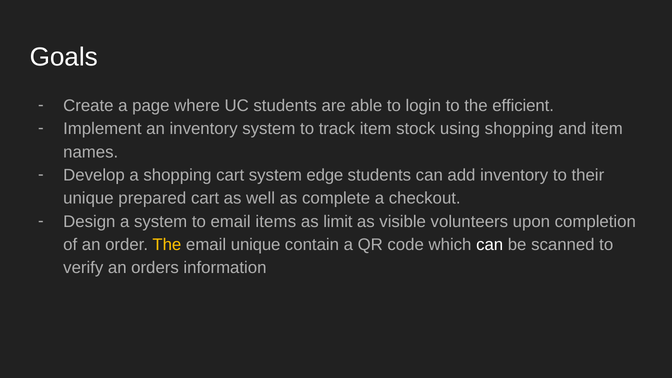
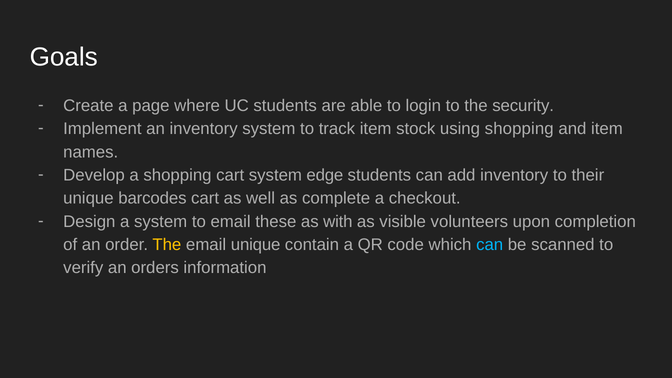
efficient: efficient -> security
prepared: prepared -> barcodes
items: items -> these
limit: limit -> with
can at (490, 245) colour: white -> light blue
